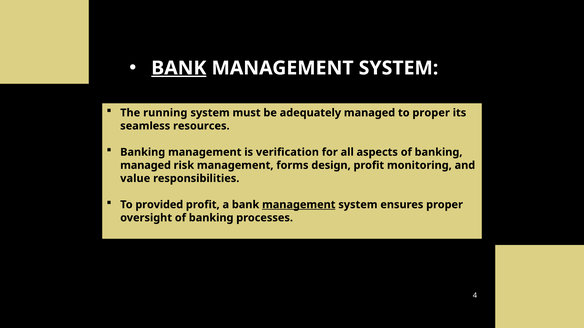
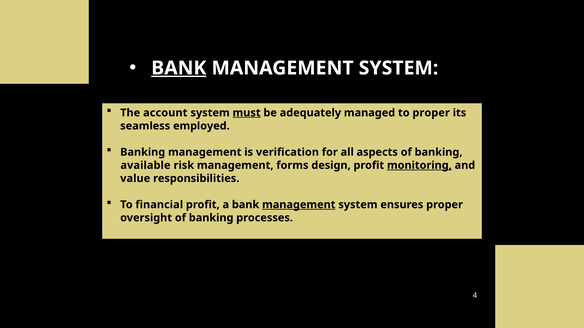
running: running -> account
must underline: none -> present
resources: resources -> employed
managed at (146, 165): managed -> available
monitoring underline: none -> present
provided: provided -> financial
